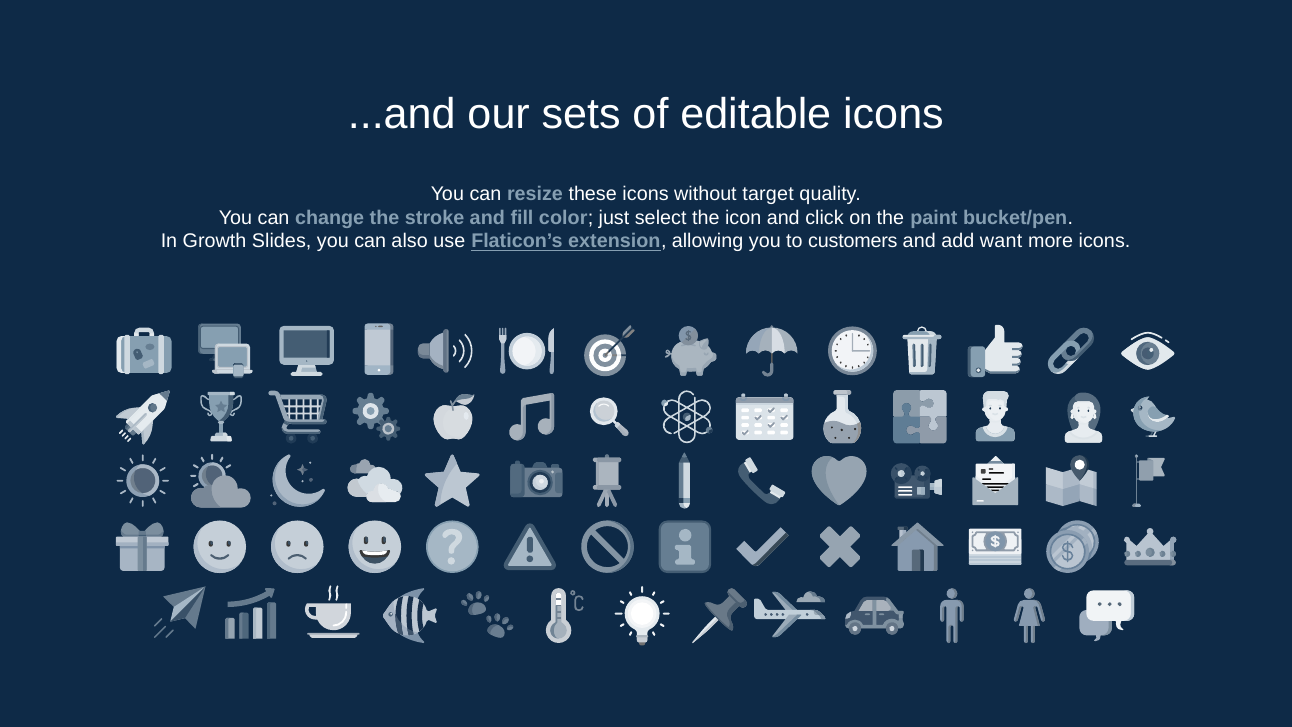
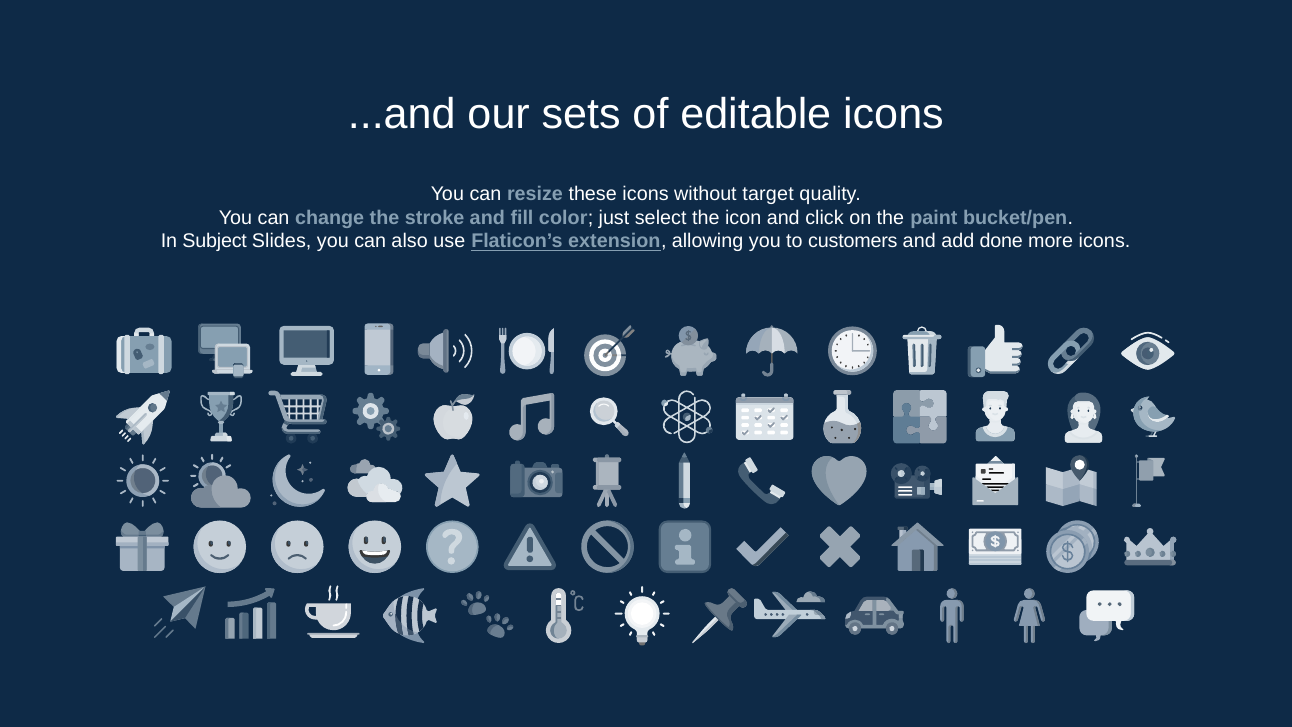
Growth: Growth -> Subject
want: want -> done
